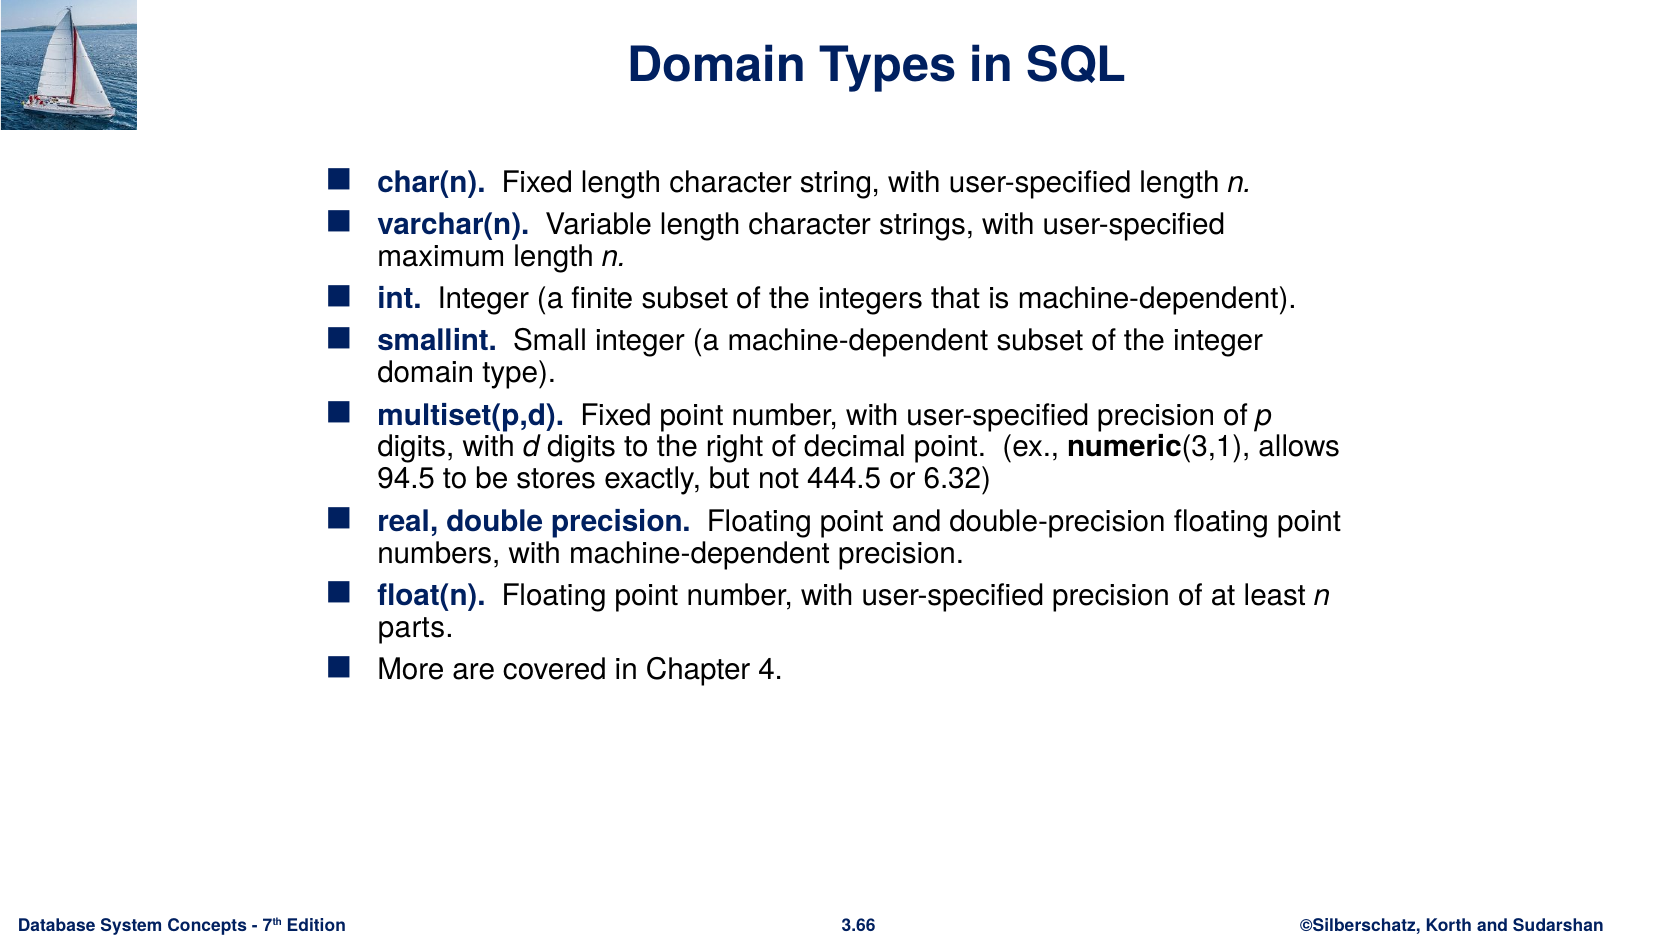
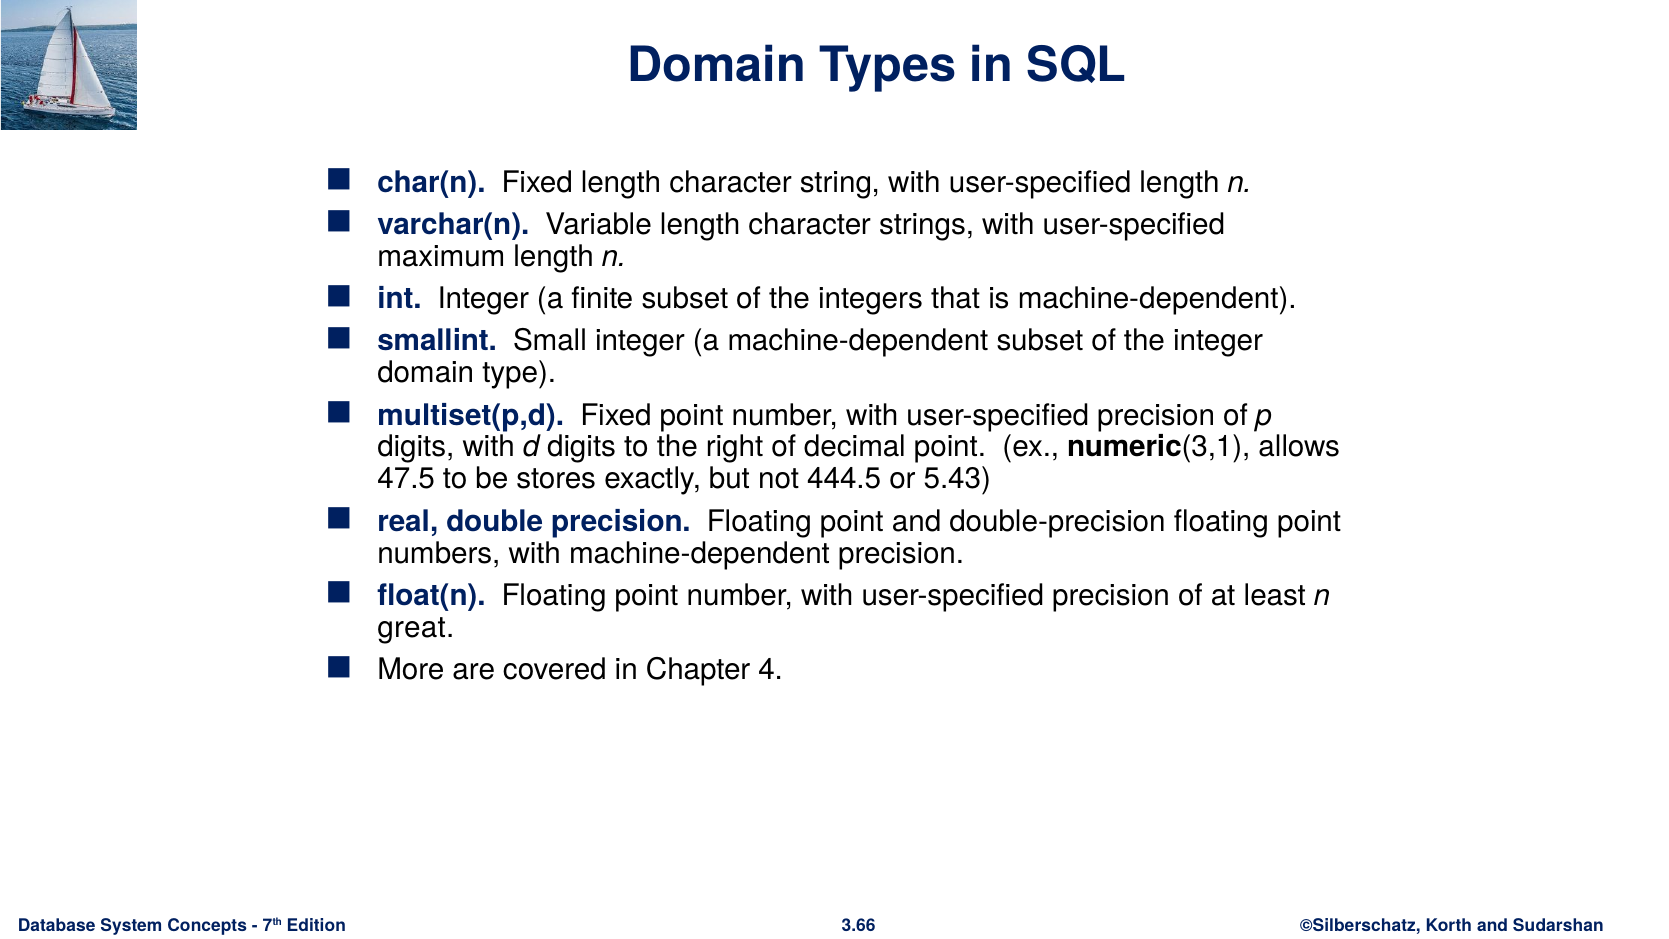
94.5: 94.5 -> 47.5
6.32: 6.32 -> 5.43
parts: parts -> great
